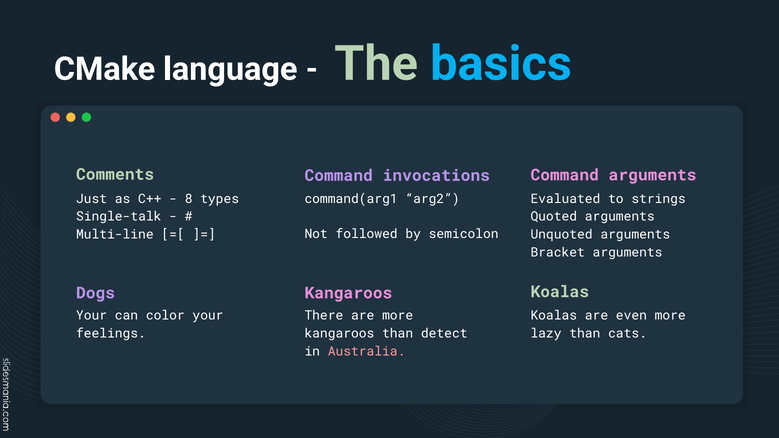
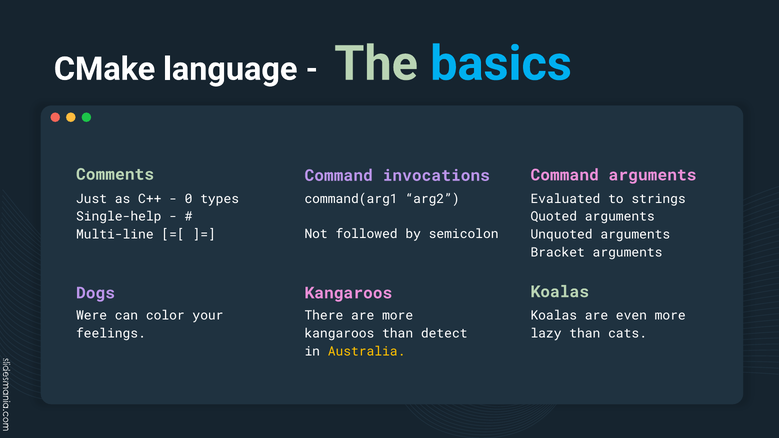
8: 8 -> 0
Single-talk: Single-talk -> Single-help
Your at (92, 316): Your -> Were
Australia colour: pink -> yellow
